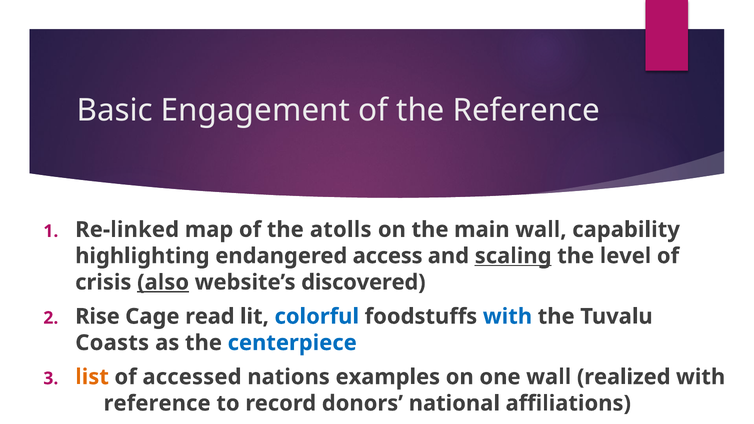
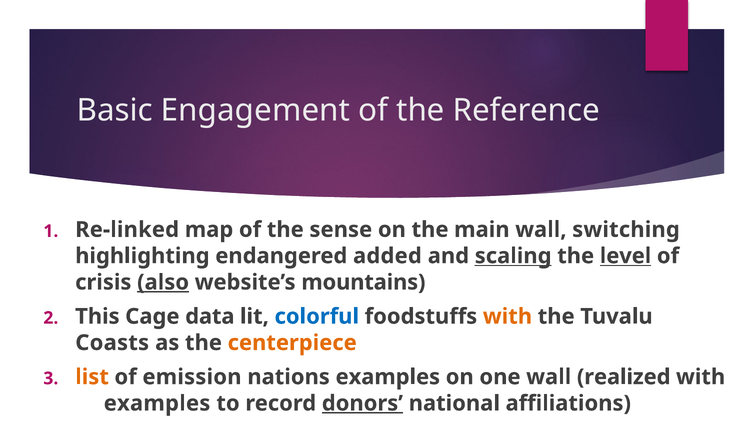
atolls: atolls -> sense
capability: capability -> switching
access: access -> added
level underline: none -> present
discovered: discovered -> mountains
Rise: Rise -> This
read: read -> data
with at (507, 317) colour: blue -> orange
centerpiece colour: blue -> orange
accessed: accessed -> emission
reference at (157, 403): reference -> examples
donors underline: none -> present
